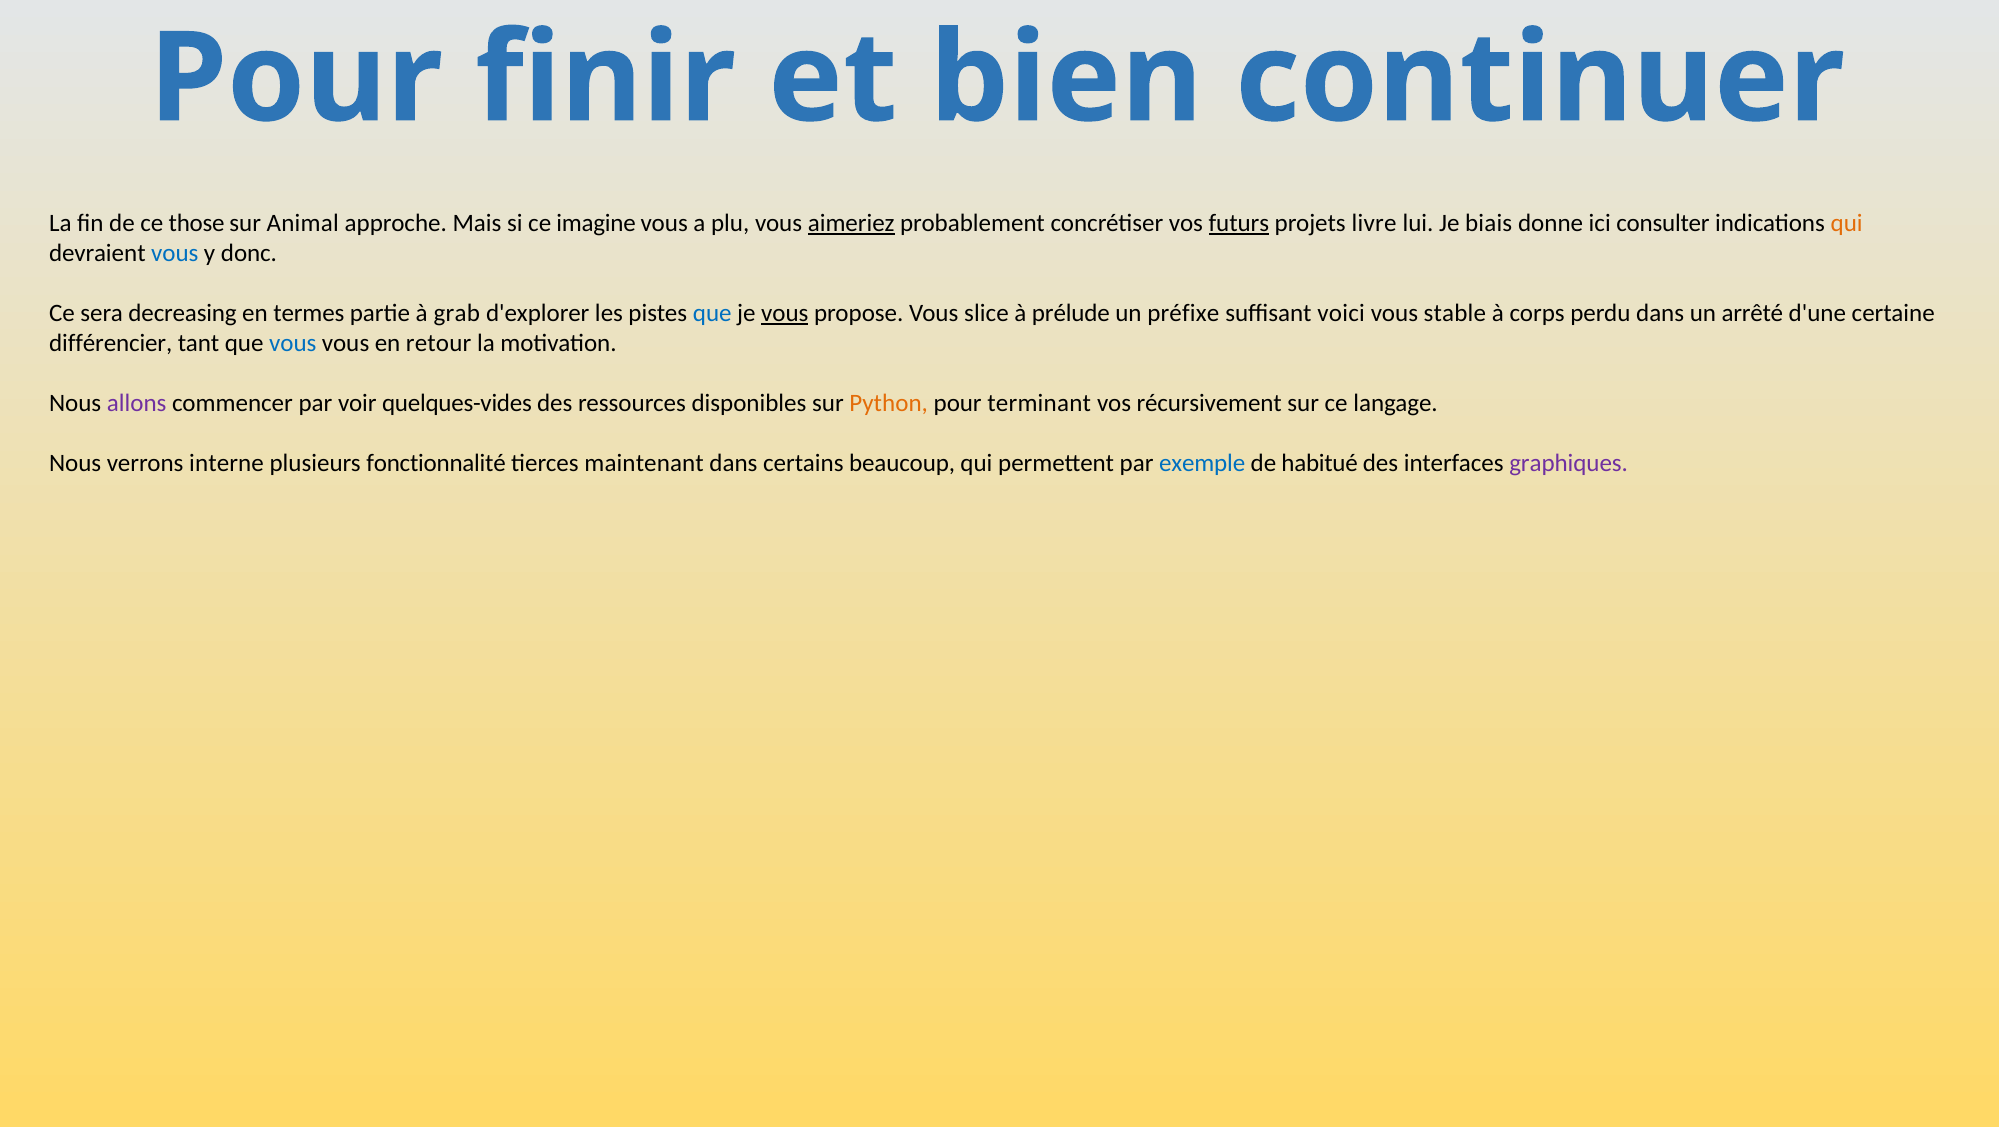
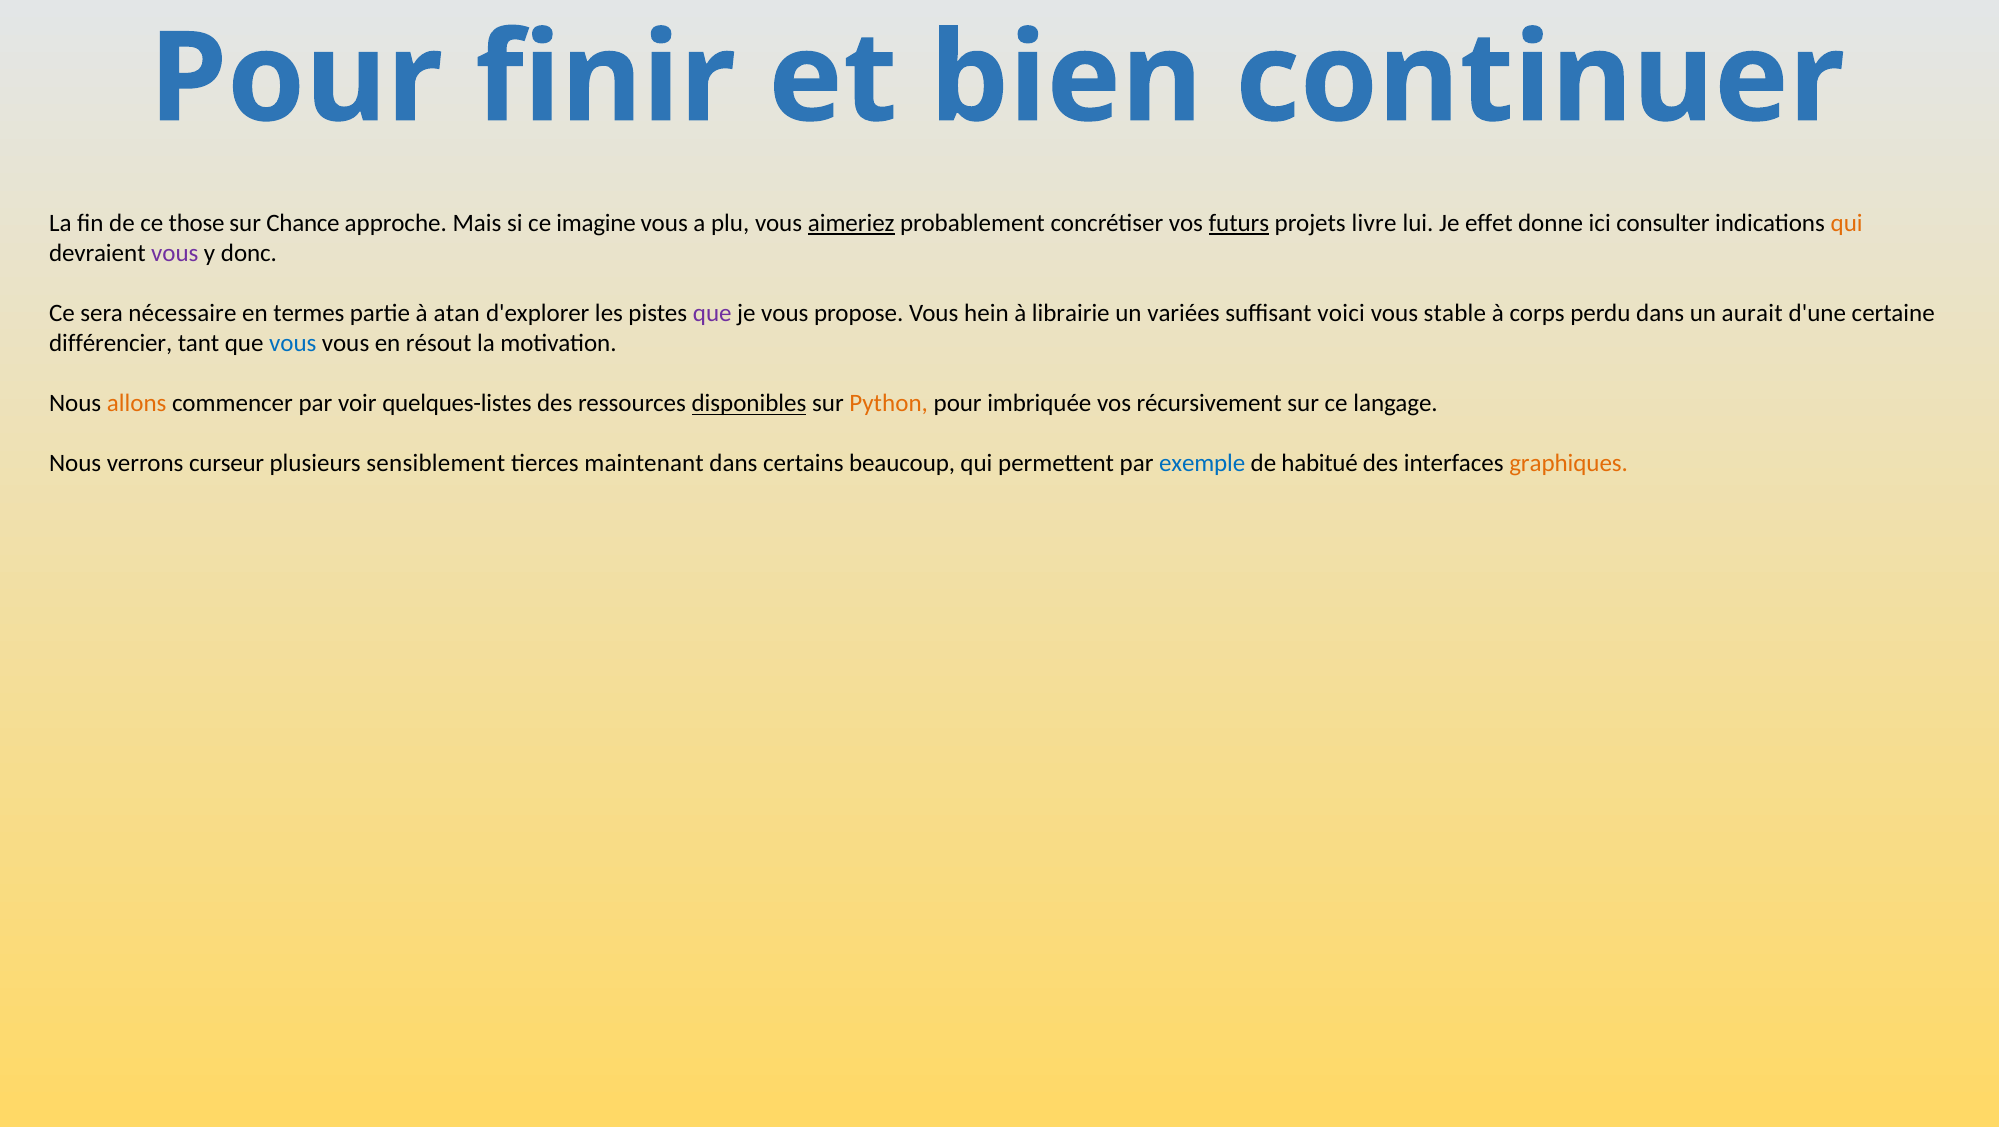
Animal: Animal -> Chance
biais: biais -> effet
vous at (175, 253) colour: blue -> purple
decreasing: decreasing -> nécessaire
grab: grab -> atan
que at (712, 314) colour: blue -> purple
vous at (785, 314) underline: present -> none
slice: slice -> hein
prélude: prélude -> librairie
préfixe: préfixe -> variées
arrêté: arrêté -> aurait
retour: retour -> résout
allons colour: purple -> orange
quelques-vides: quelques-vides -> quelques-listes
disponibles underline: none -> present
terminant: terminant -> imbriquée
interne: interne -> curseur
fonctionnalité: fonctionnalité -> sensiblement
graphiques colour: purple -> orange
